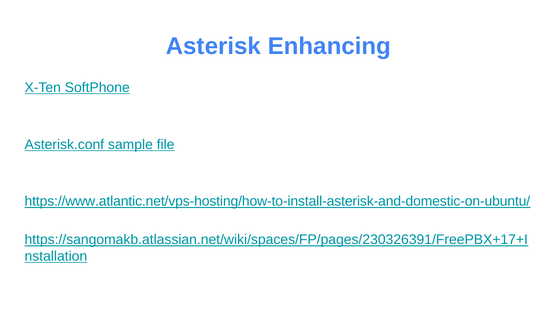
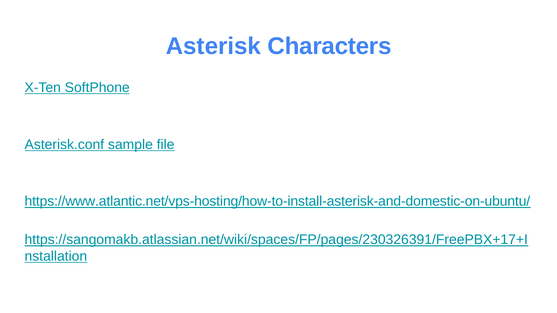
Enhancing: Enhancing -> Characters
